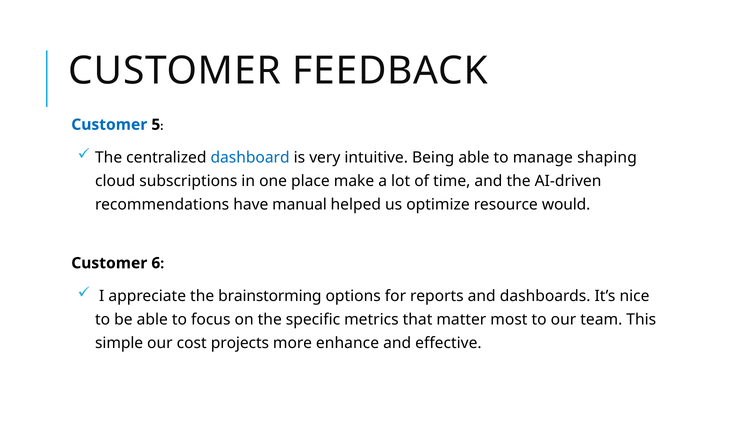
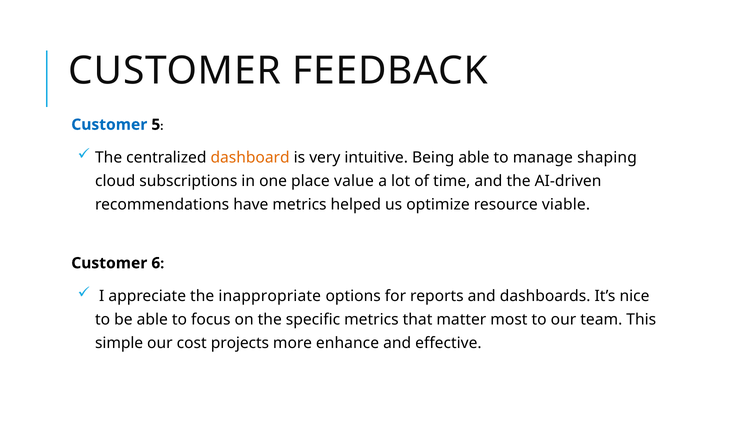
dashboard colour: blue -> orange
make: make -> value
have manual: manual -> metrics
would: would -> viable
brainstorming: brainstorming -> inappropriate
